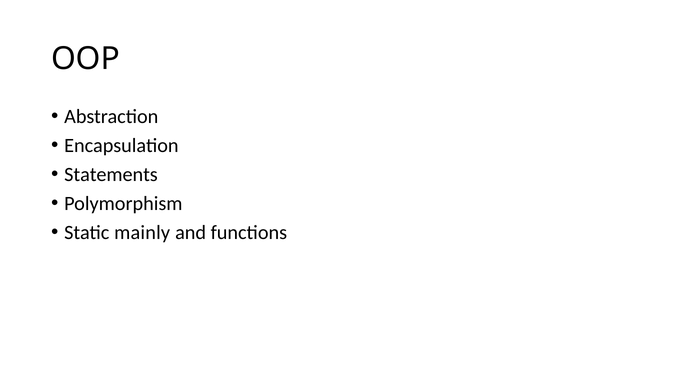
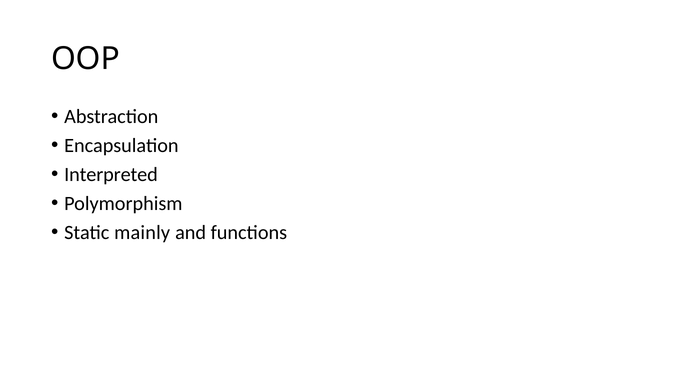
Statements: Statements -> Interpreted
